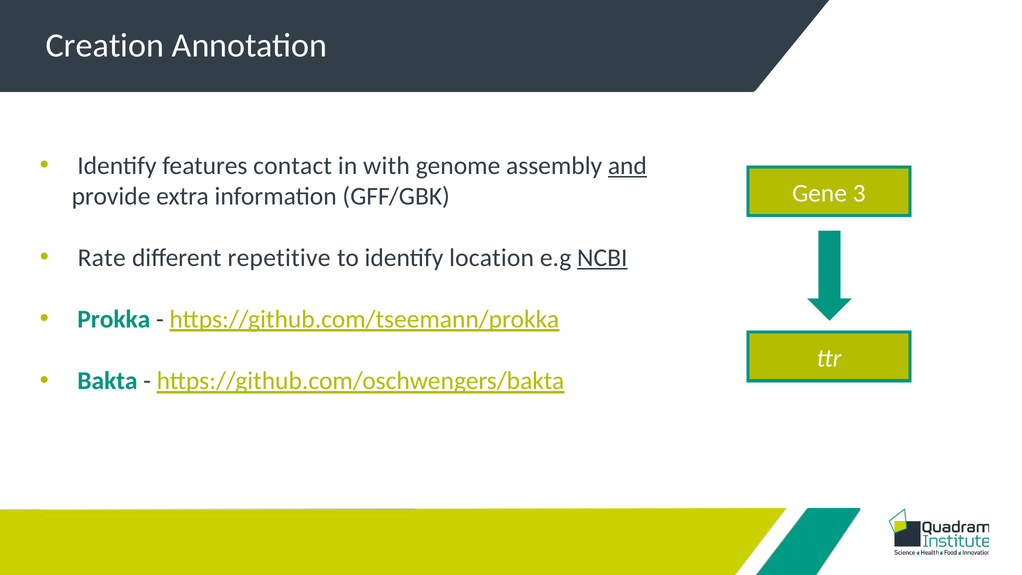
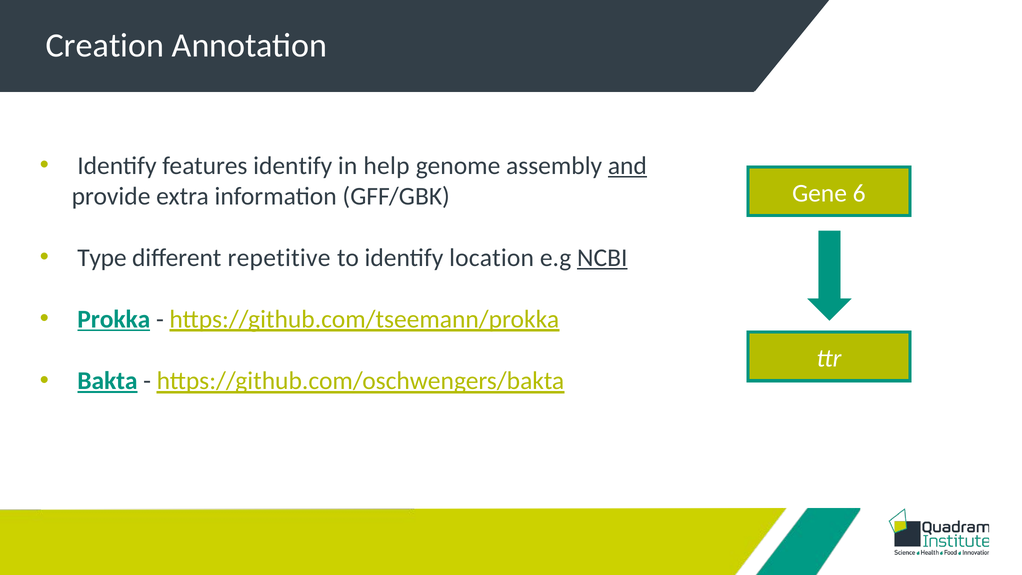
features contact: contact -> identify
with: with -> help
3: 3 -> 6
Rate: Rate -> Type
Prokka underline: none -> present
Bakta underline: none -> present
